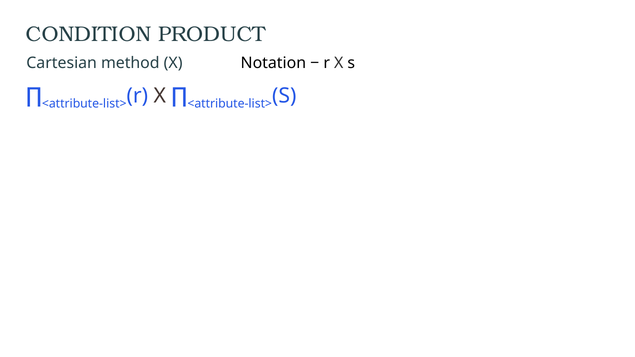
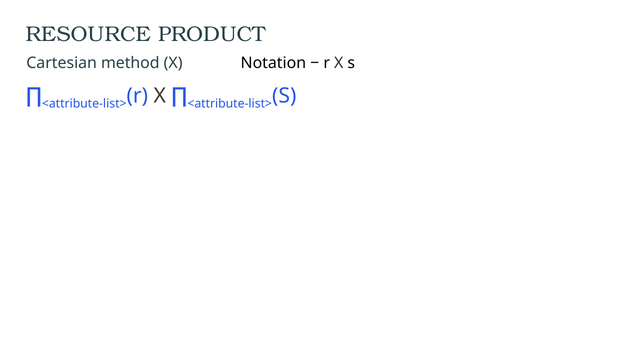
CONDITION: CONDITION -> RESOURCE
